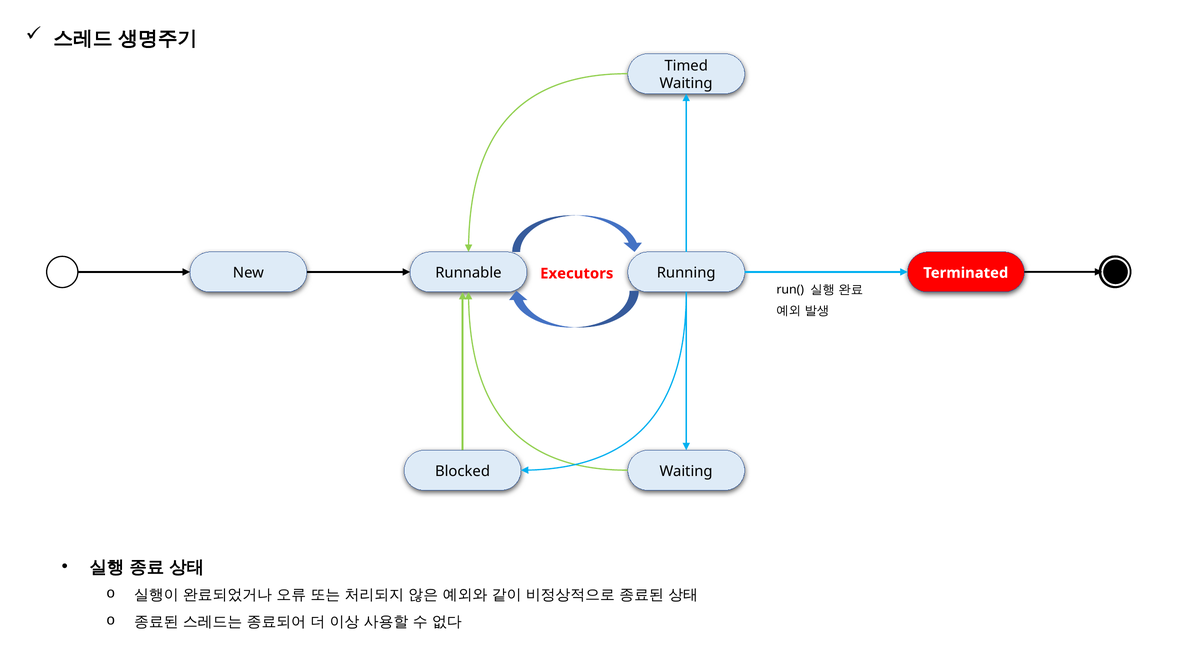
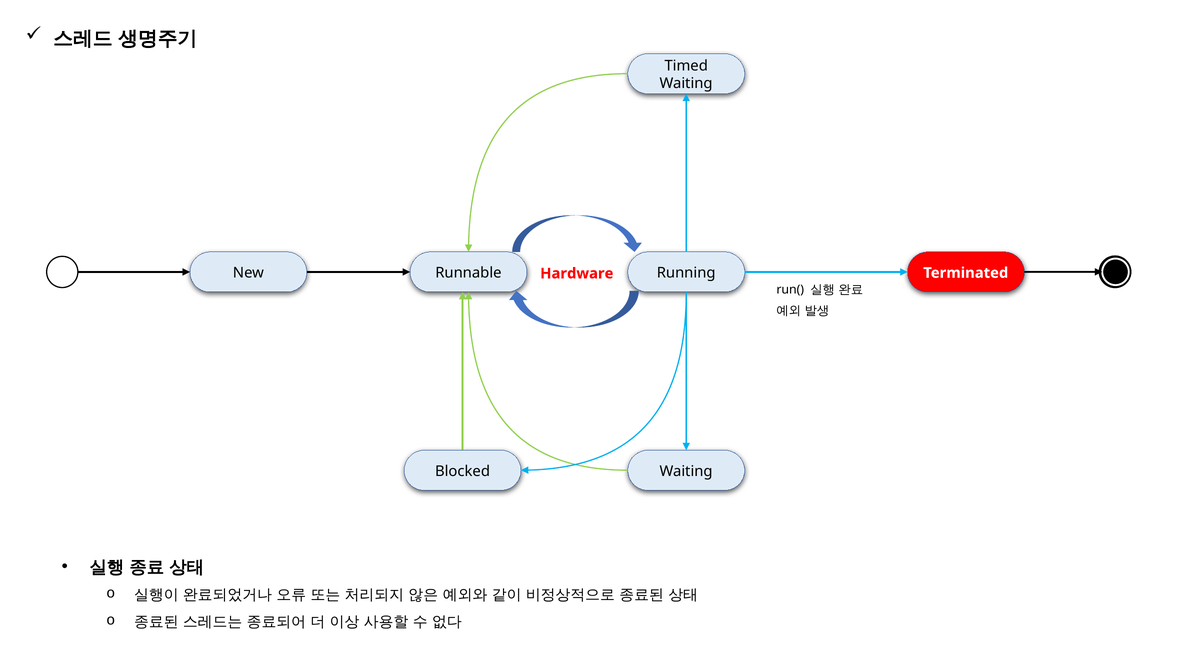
Executors: Executors -> Hardware
